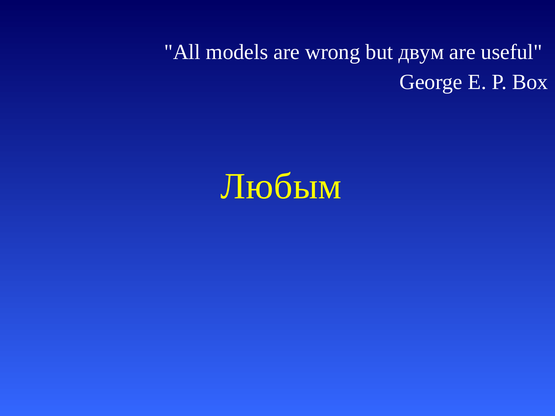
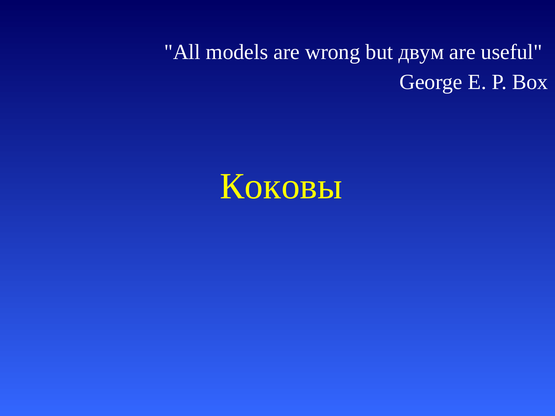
Любым: Любым -> Коковы
